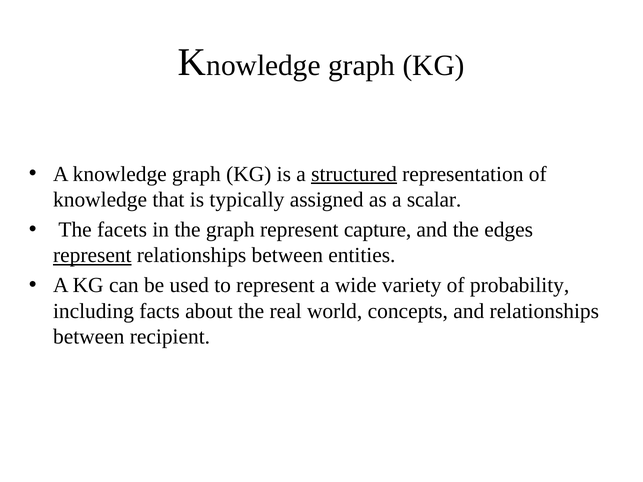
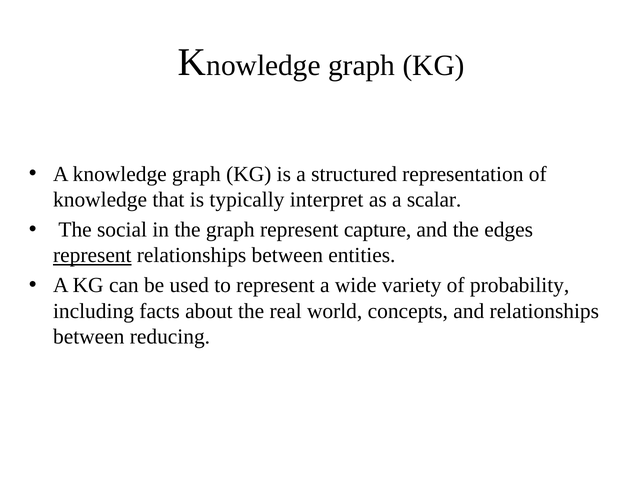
structured underline: present -> none
assigned: assigned -> interpret
facets: facets -> social
recipient: recipient -> reducing
